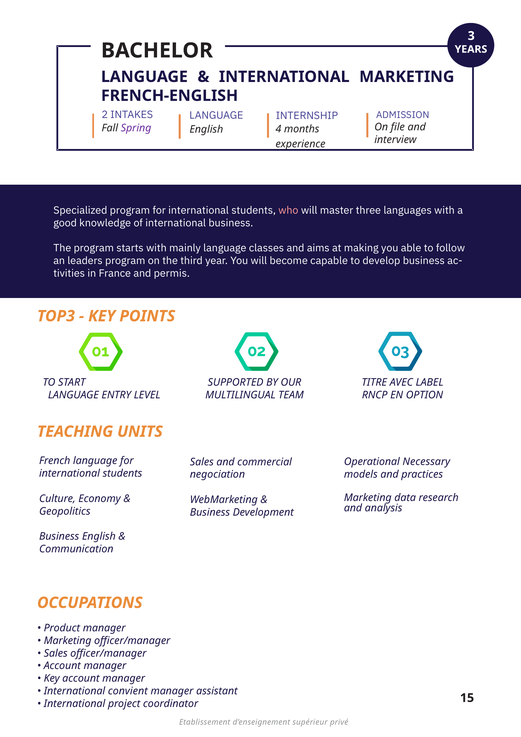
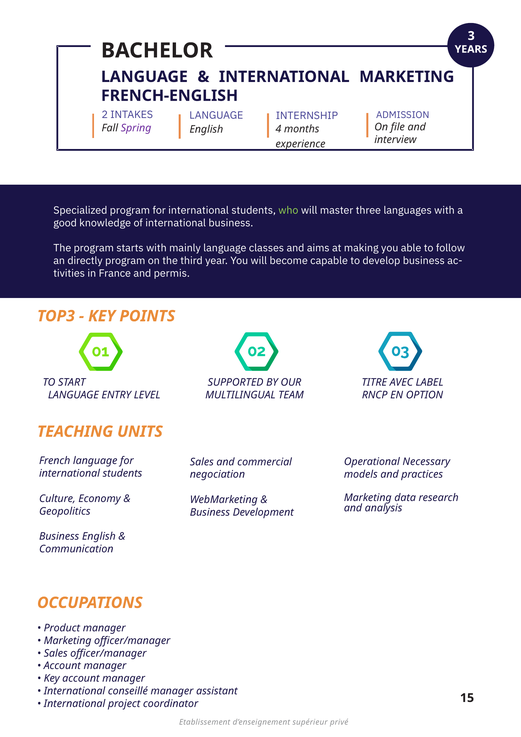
who colour: pink -> light green
leaders: leaders -> directly
convient: convient -> conseillé
